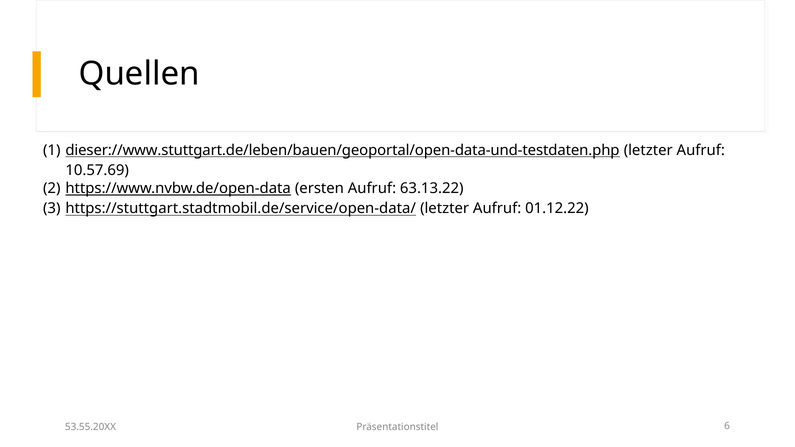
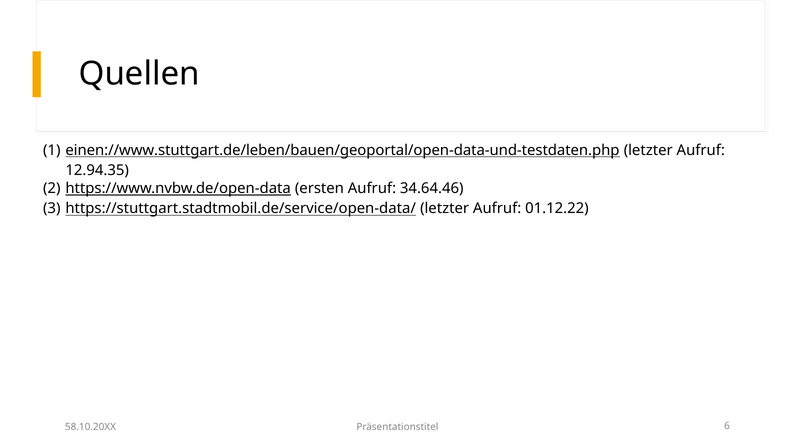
dieser://www.stuttgart.de/leben/bauen/geoportal/open-data-und-testdaten.php: dieser://www.stuttgart.de/leben/bauen/geoportal/open-data-und-testdaten.php -> einen://www.stuttgart.de/leben/bauen/geoportal/open-data-und-testdaten.php
10.57.69: 10.57.69 -> 12.94.35
63.13.22: 63.13.22 -> 34.64.46
53.55.20XX: 53.55.20XX -> 58.10.20XX
